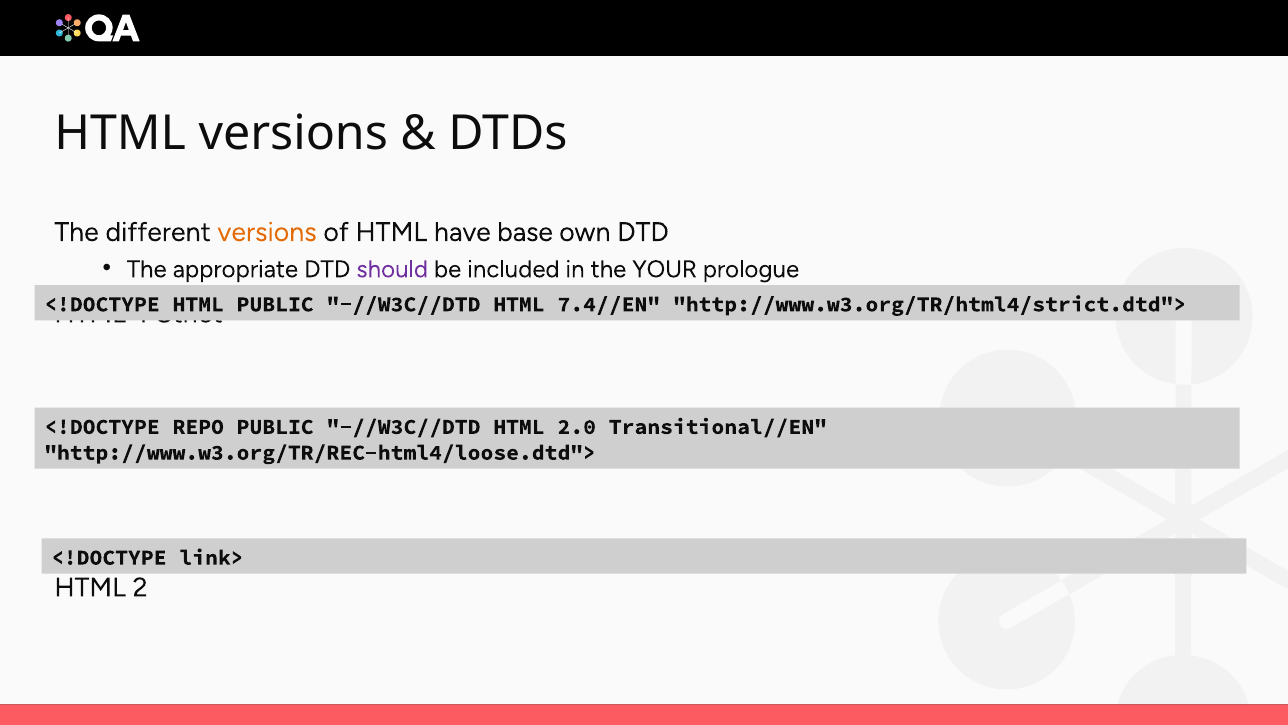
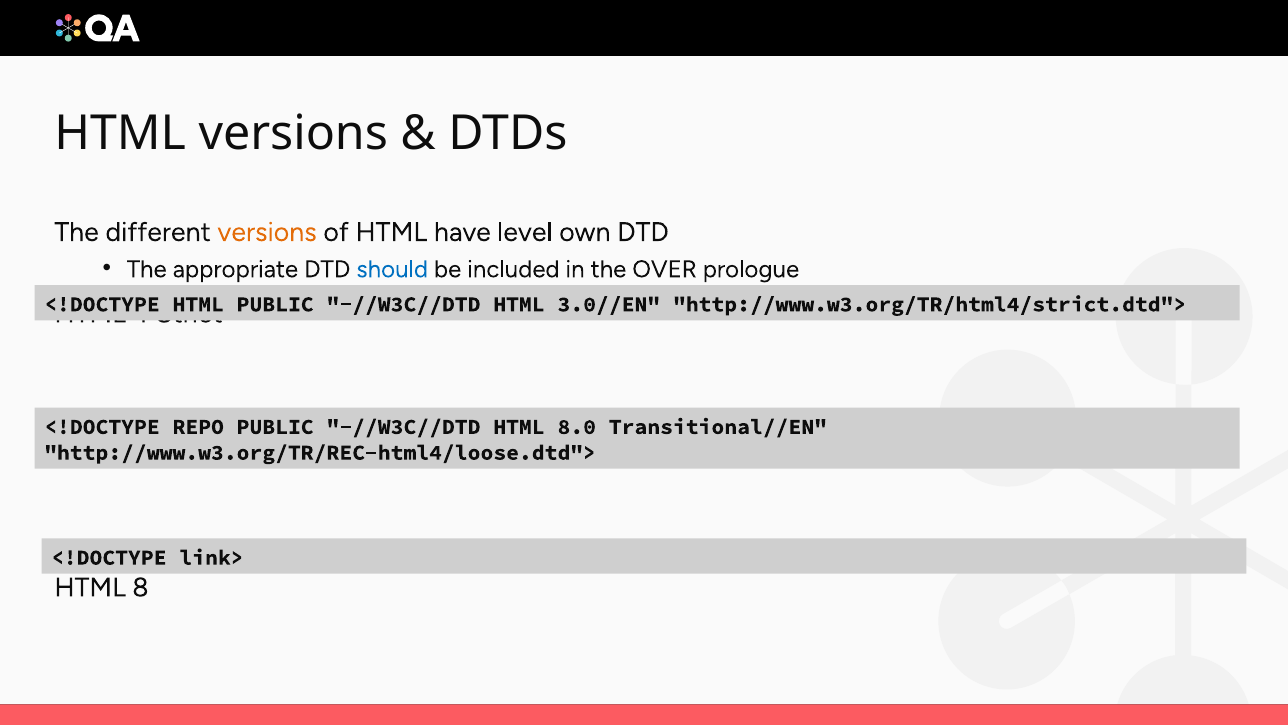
base: base -> level
should colour: purple -> blue
YOUR: YOUR -> OVER
7.4//EN: 7.4//EN -> 3.0//EN
2.0: 2.0 -> 8.0
2: 2 -> 8
